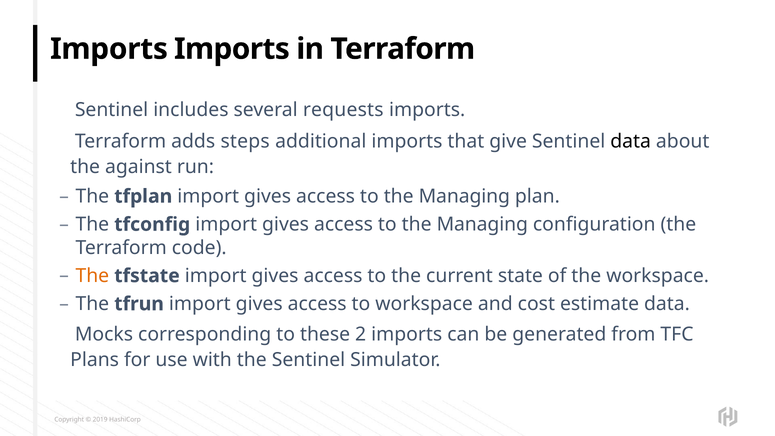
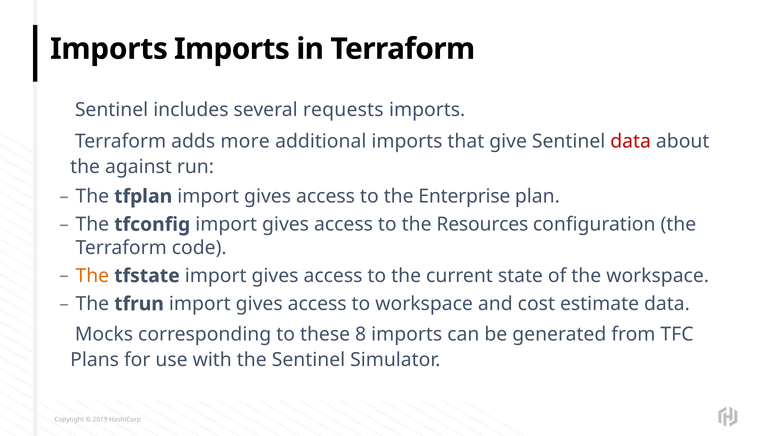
steps: steps -> more
data at (631, 141) colour: black -> red
Managing at (464, 196): Managing -> Enterprise
Managing at (482, 224): Managing -> Resources
2: 2 -> 8
